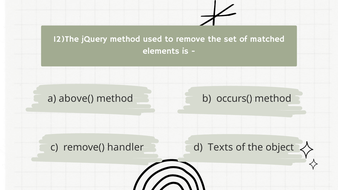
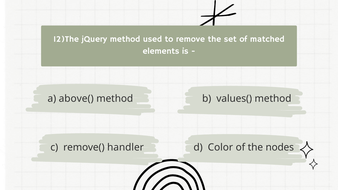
occurs(: occurs( -> values(
Texts: Texts -> Color
object: object -> nodes
